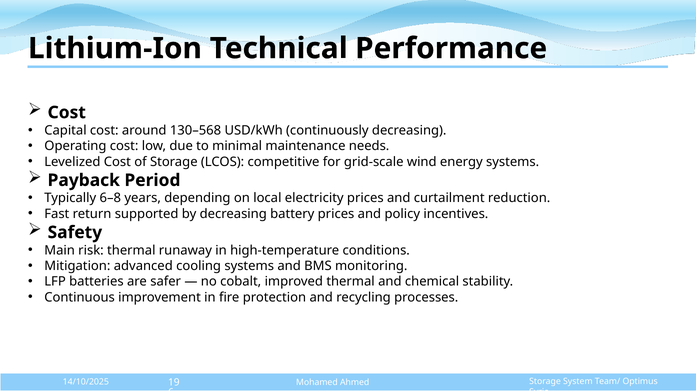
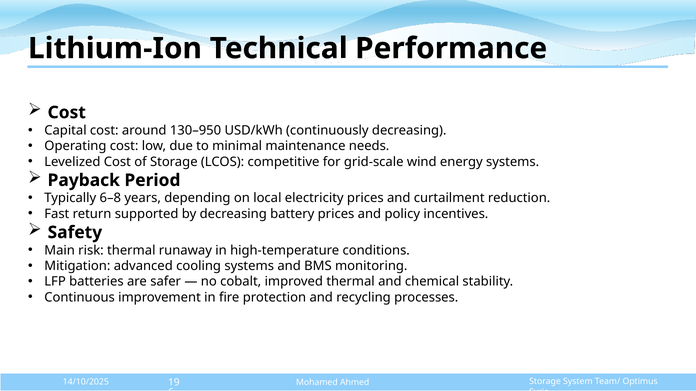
130–568: 130–568 -> 130–950
